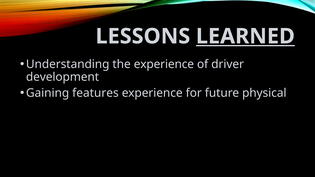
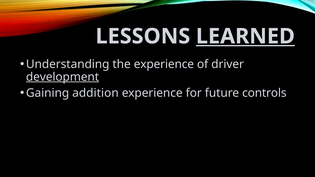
development underline: none -> present
features: features -> addition
physical: physical -> controls
